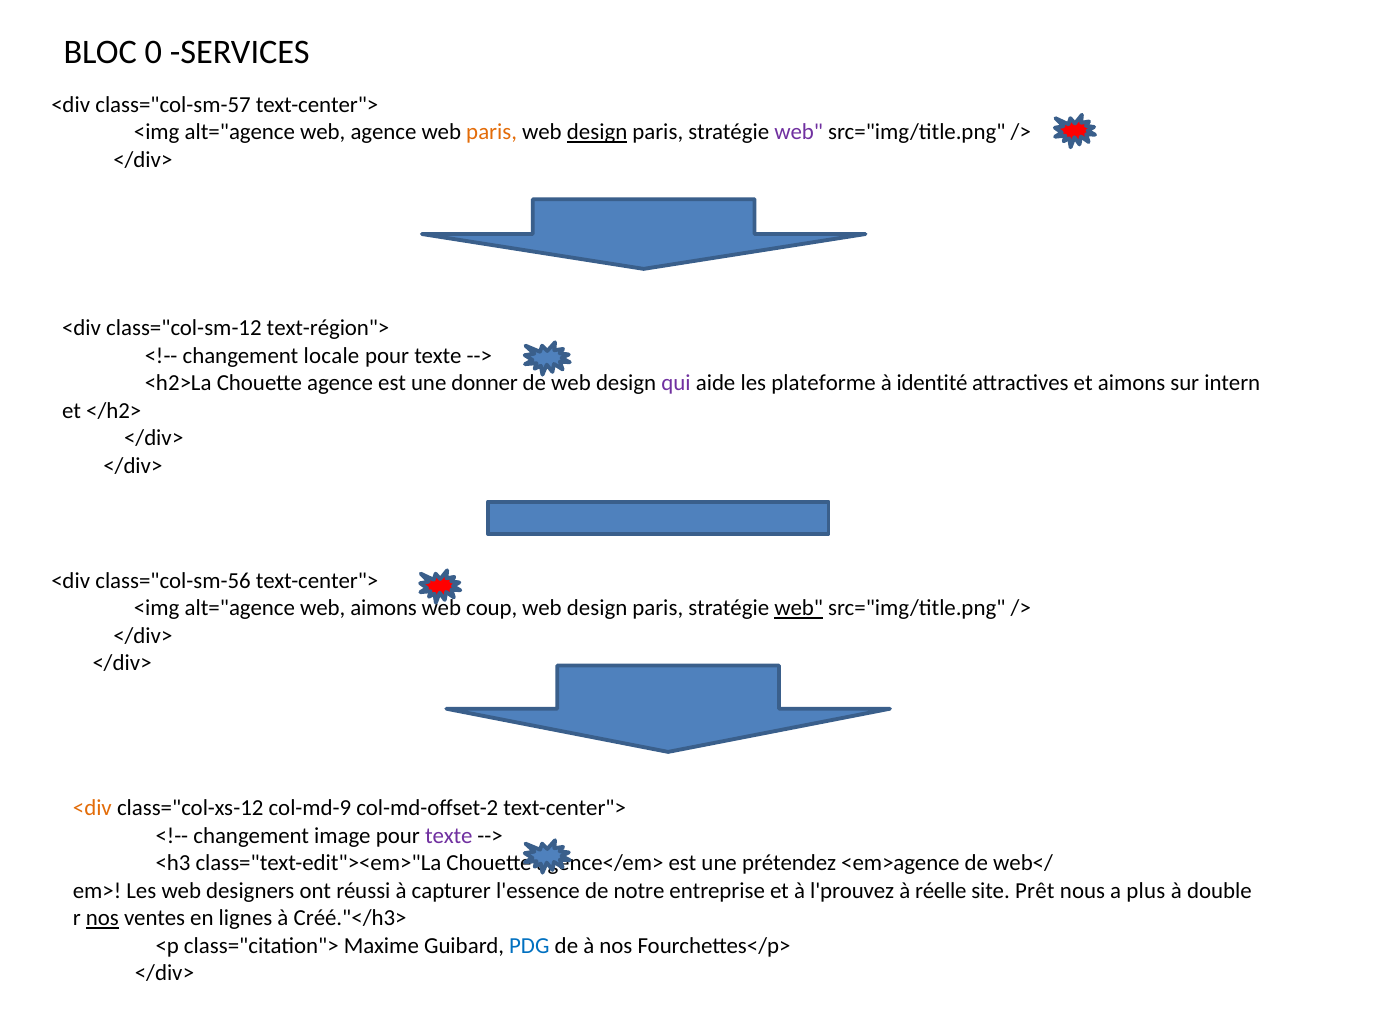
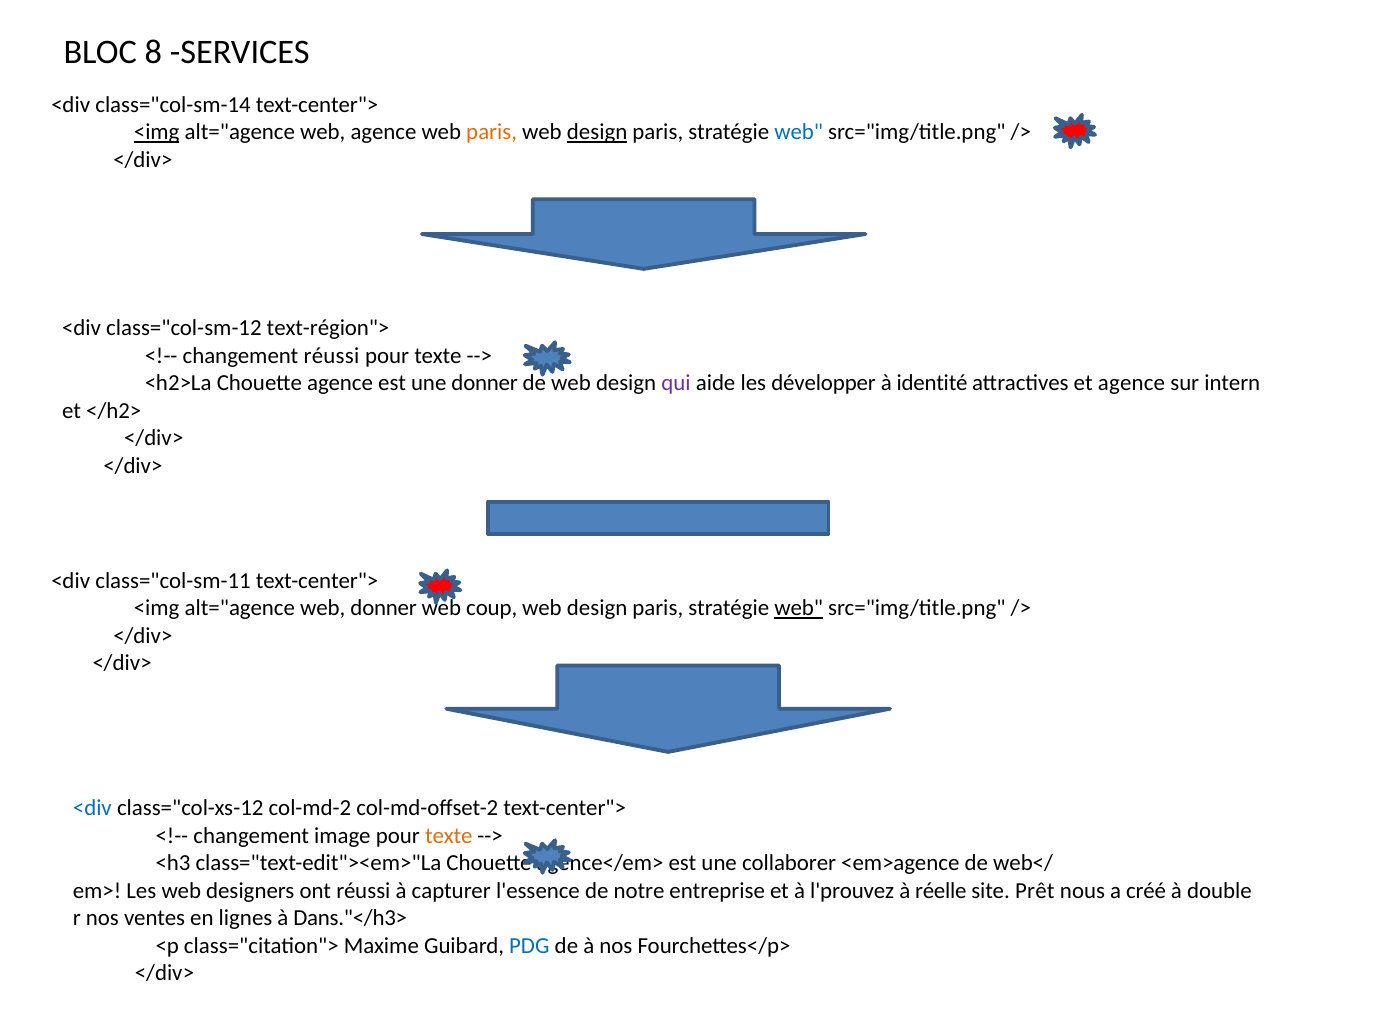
0: 0 -> 8
class="col-sm-57: class="col-sm-57 -> class="col-sm-14
<img at (157, 132) underline: none -> present
web at (799, 132) colour: purple -> blue
changement locale: locale -> réussi
plateforme: plateforme -> développer
et aimons: aimons -> agence
class="col-sm-56: class="col-sm-56 -> class="col-sm-11
web aimons: aimons -> donner
<div at (92, 808) colour: orange -> blue
col-md-9: col-md-9 -> col-md-2
texte at (449, 835) colour: purple -> orange
prétendez: prétendez -> collaborer
plus: plus -> créé
nos at (102, 918) underline: present -> none
Créé."</h3>: Créé."</h3> -> Dans."</h3>
